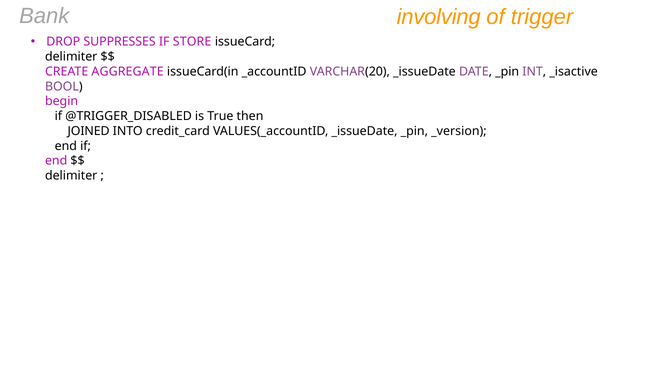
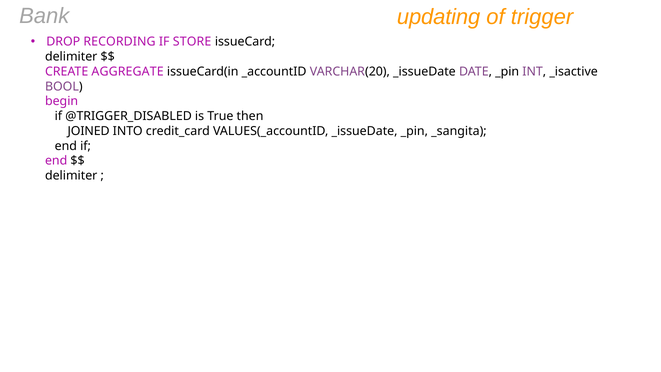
involving: involving -> updating
SUPPRESSES: SUPPRESSES -> RECORDING
_version: _version -> _sangita
